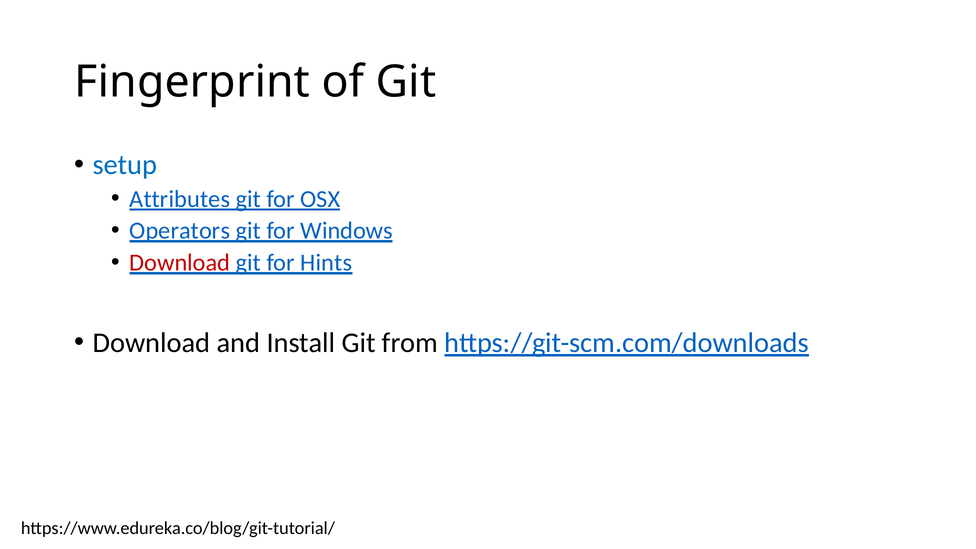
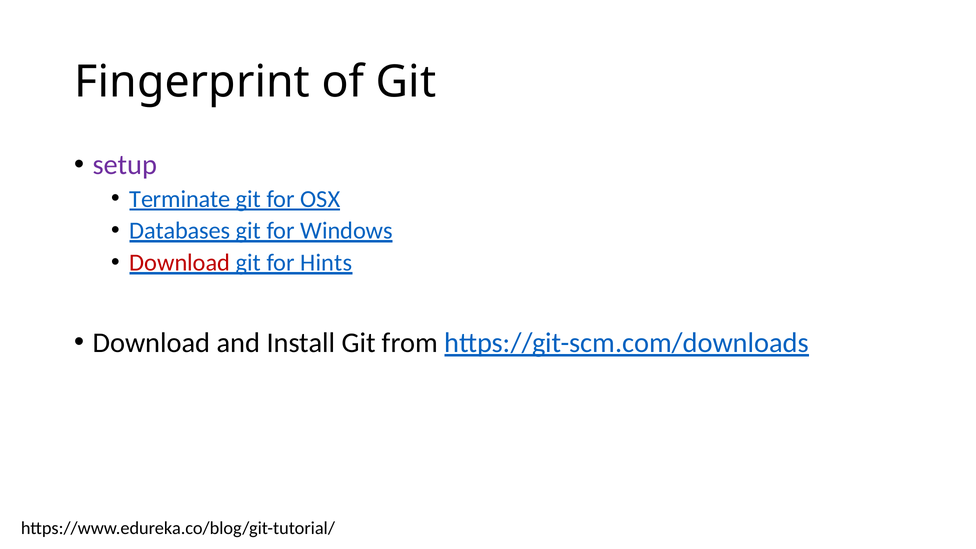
setup colour: blue -> purple
Attributes: Attributes -> Terminate
Operators: Operators -> Databases
